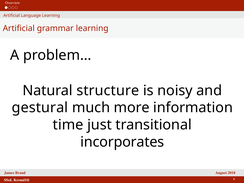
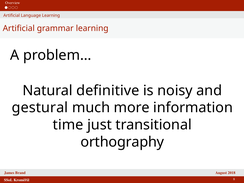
structure: structure -> definitive
incorporates: incorporates -> orthography
